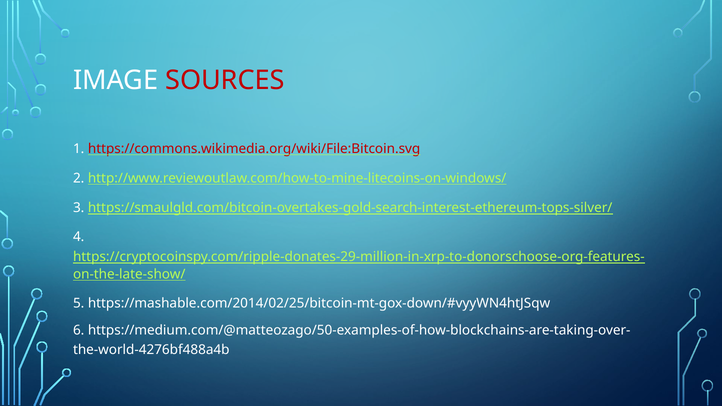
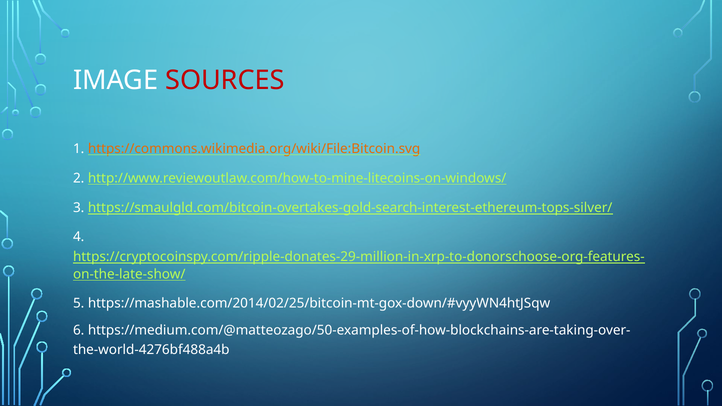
https://commons.wikimedia.org/wiki/File:Bitcoin.svg colour: red -> orange
